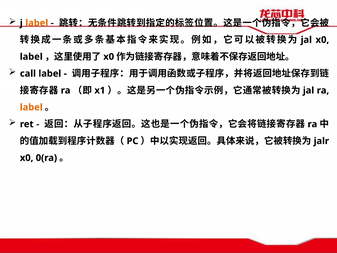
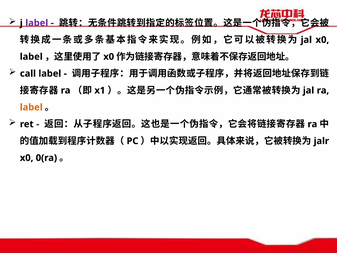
label at (37, 23) colour: orange -> purple
